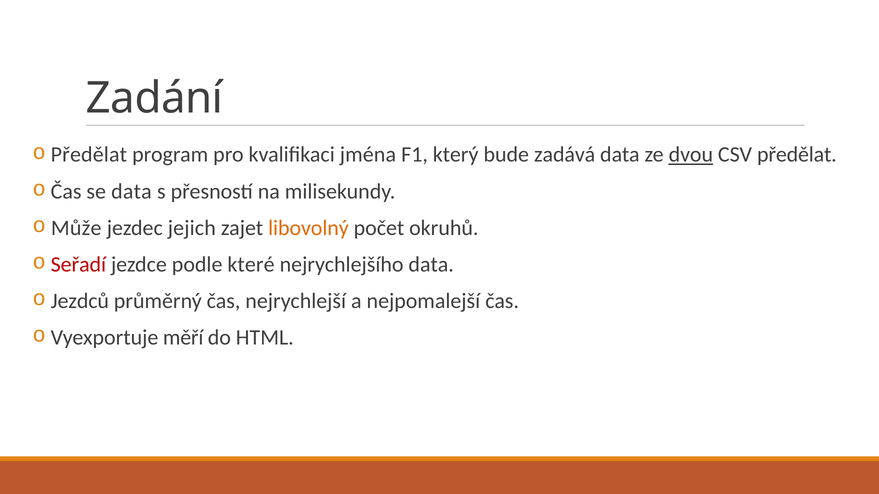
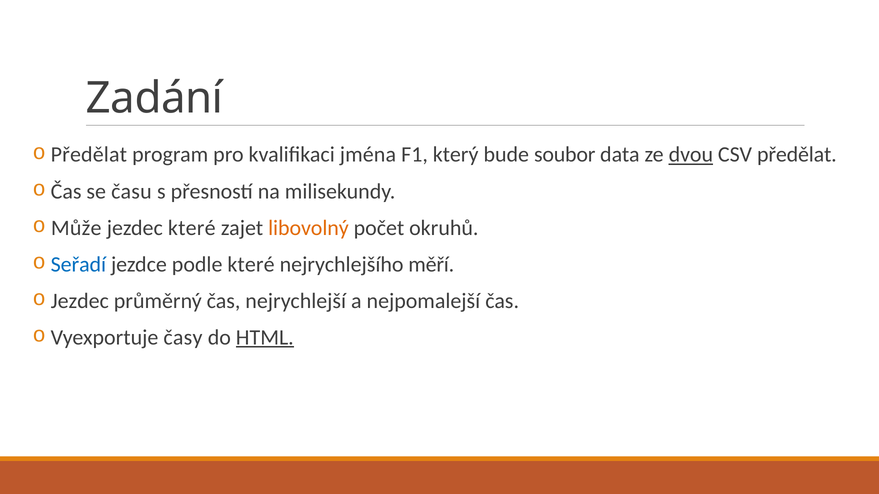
zadává: zadává -> soubor
se data: data -> času
jezdec jejich: jejich -> které
Seřadí colour: red -> blue
nejrychlejšího data: data -> měří
Jezdců at (80, 301): Jezdců -> Jezdec
měří: měří -> časy
HTML underline: none -> present
